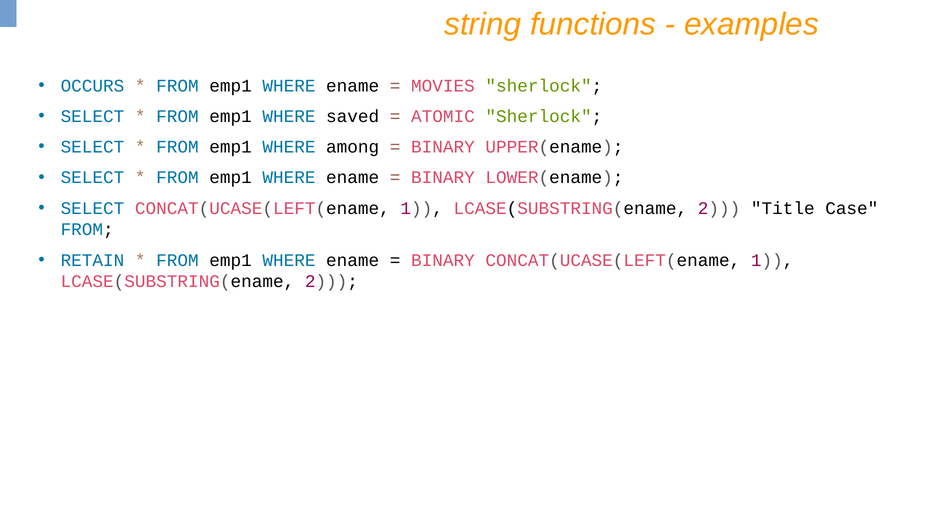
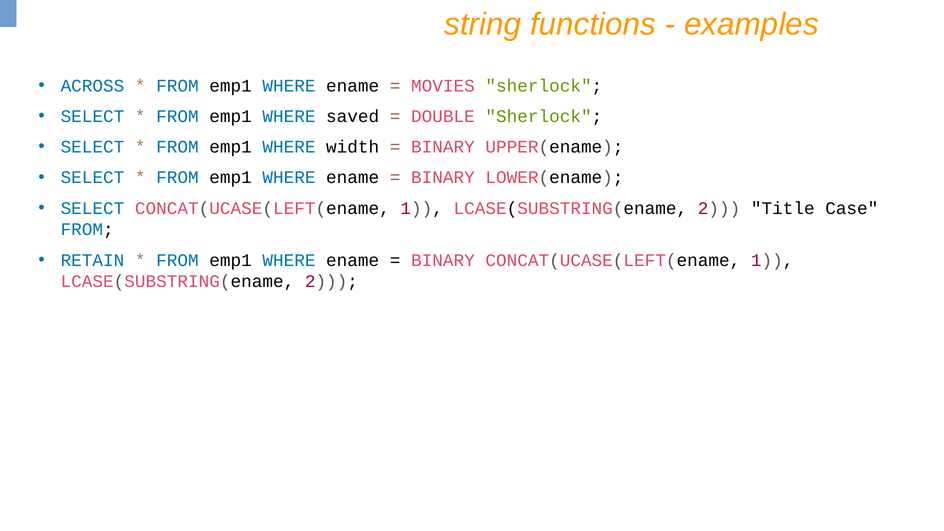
OCCURS: OCCURS -> ACROSS
ATOMIC: ATOMIC -> DOUBLE
among: among -> width
